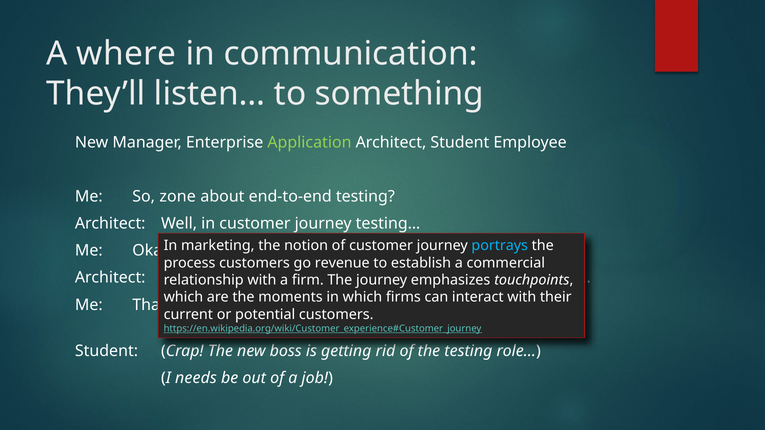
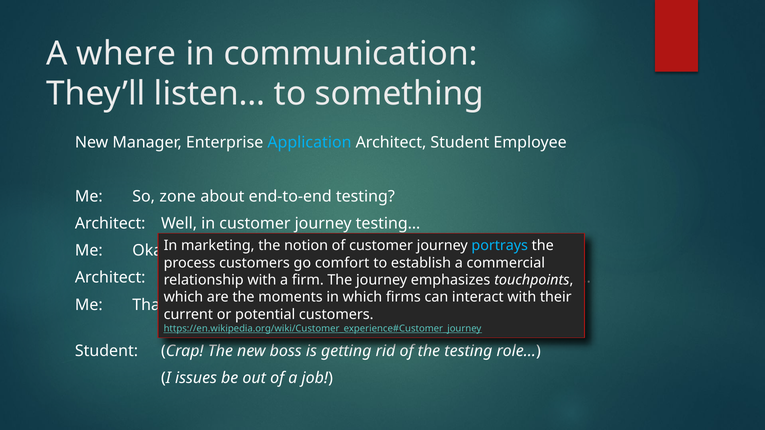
Application colour: light green -> light blue
revenue: revenue -> comfort
needs: needs -> issues
